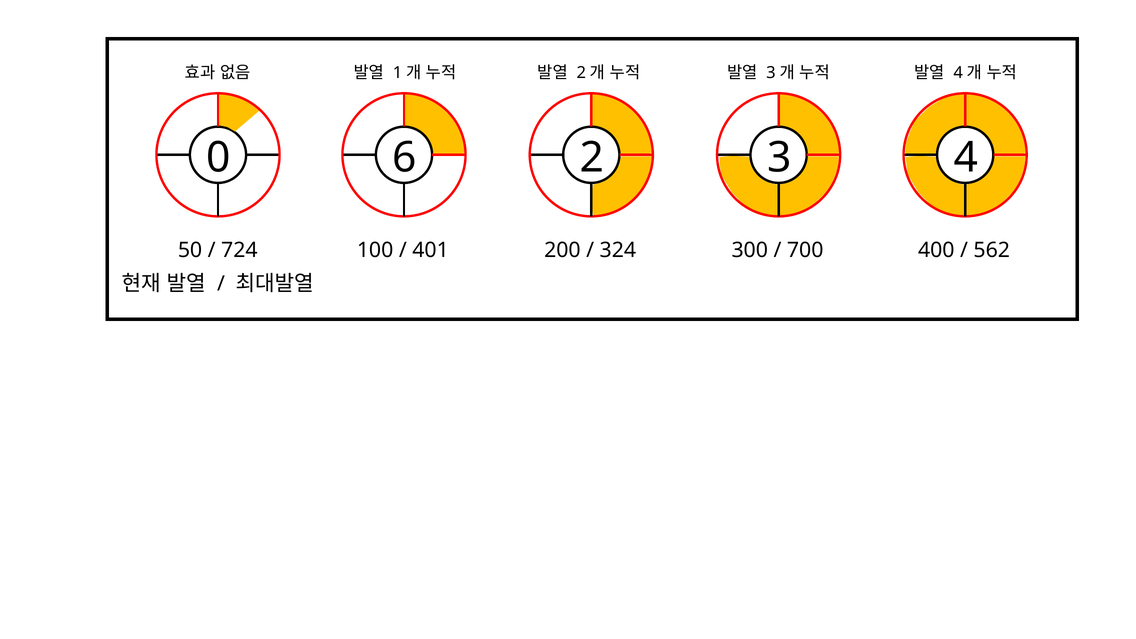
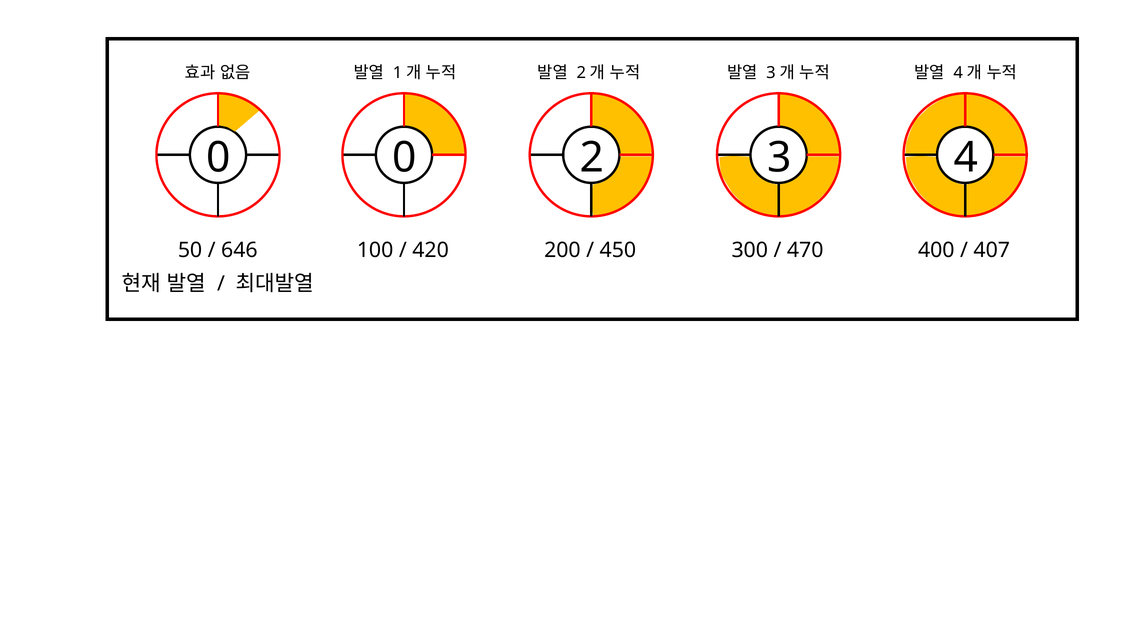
0 6: 6 -> 0
724: 724 -> 646
401: 401 -> 420
324: 324 -> 450
700: 700 -> 470
562: 562 -> 407
